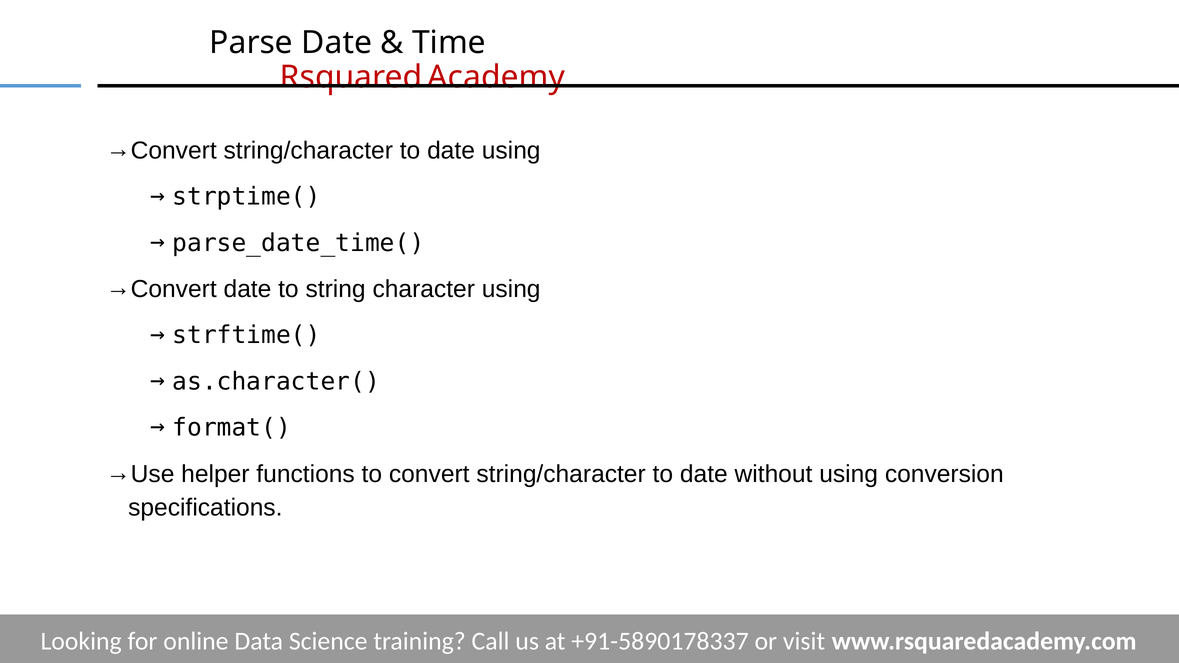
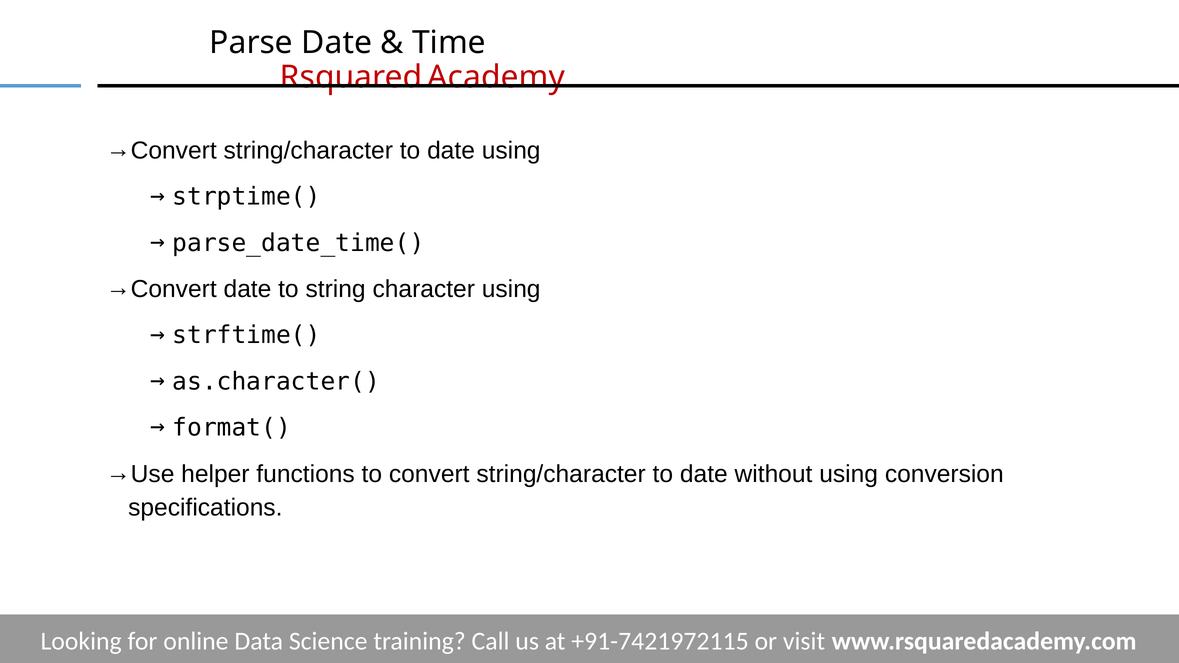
+91-5890178337: +91-5890178337 -> +91-7421972115
